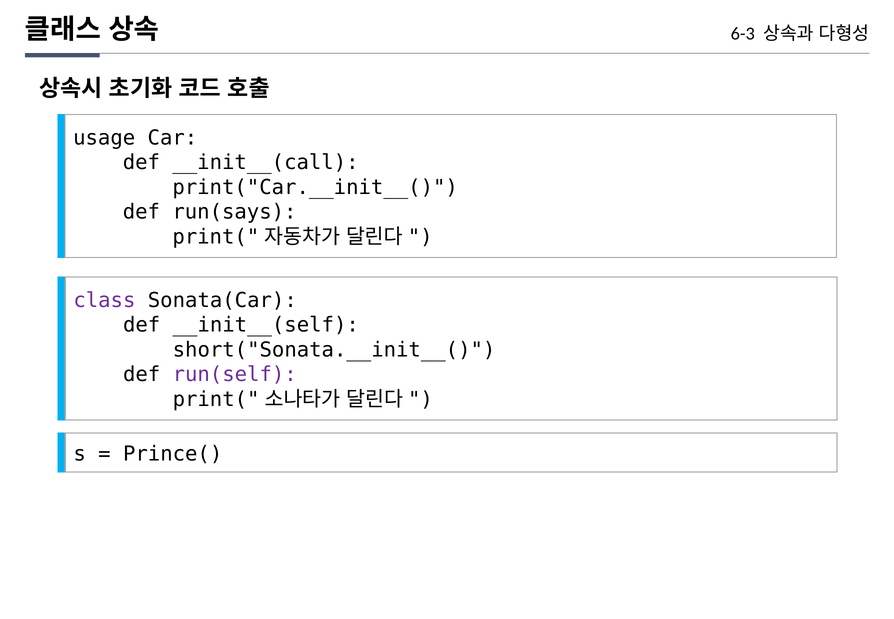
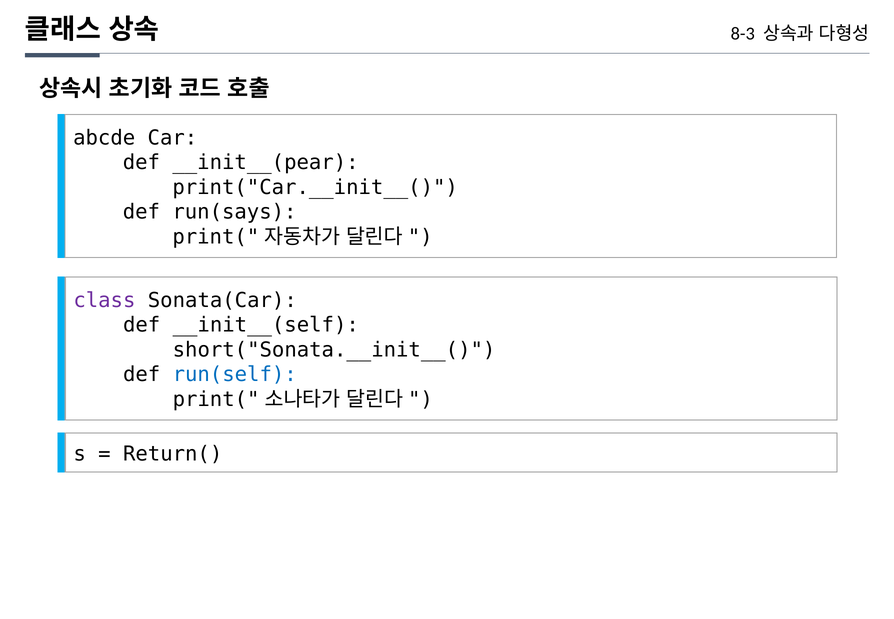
6-3: 6-3 -> 8-3
usage: usage -> abcde
__init__(call: __init__(call -> __init__(pear
run(self colour: purple -> blue
Prince(: Prince( -> Return(
